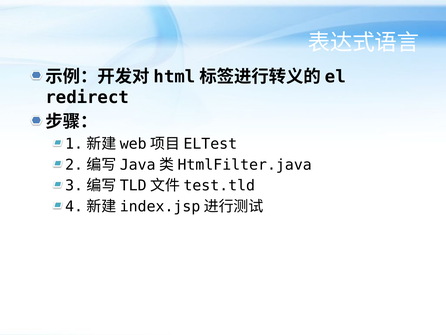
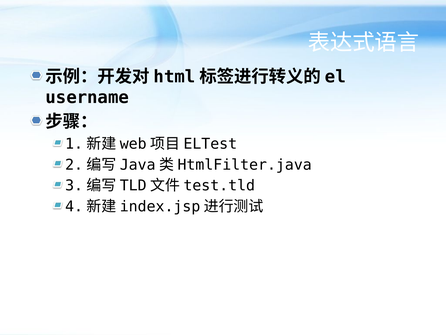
redirect: redirect -> username
